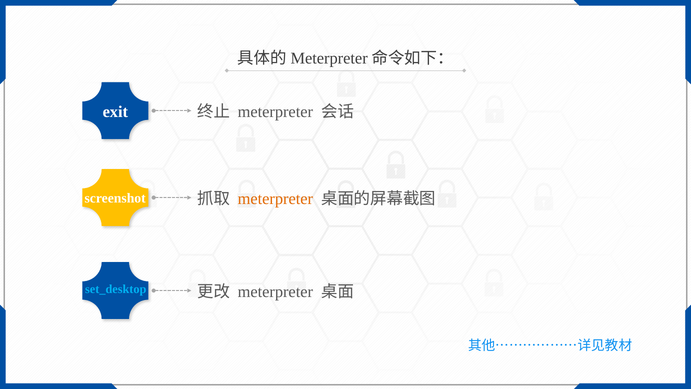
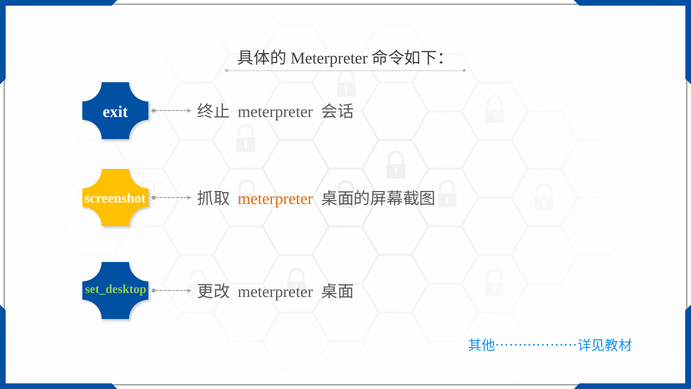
set_desktop colour: light blue -> light green
